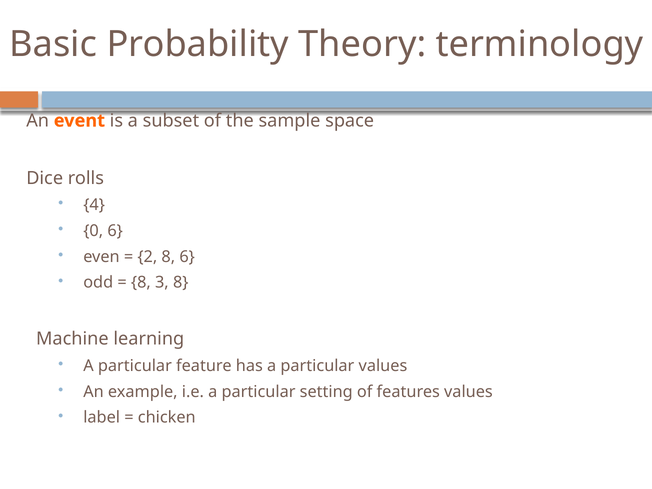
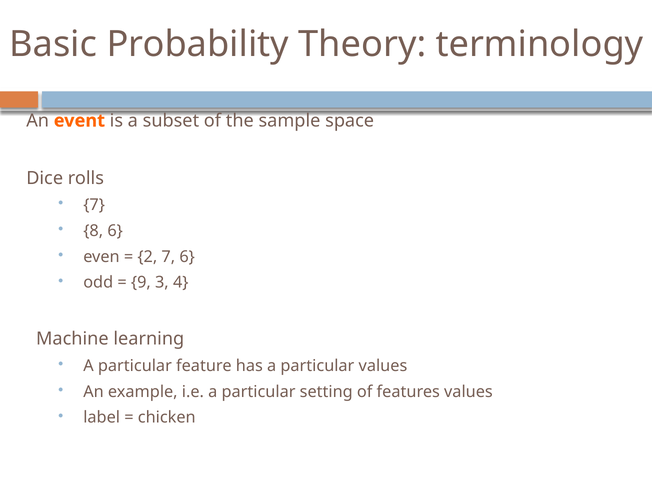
4 at (94, 205): 4 -> 7
0: 0 -> 8
2 8: 8 -> 7
8 at (141, 283): 8 -> 9
3 8: 8 -> 4
